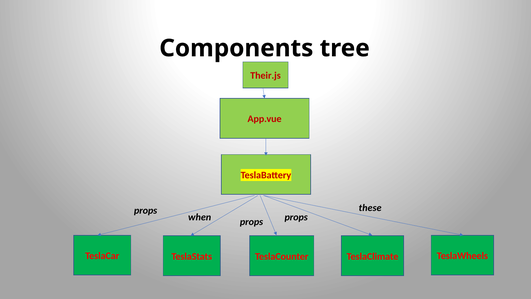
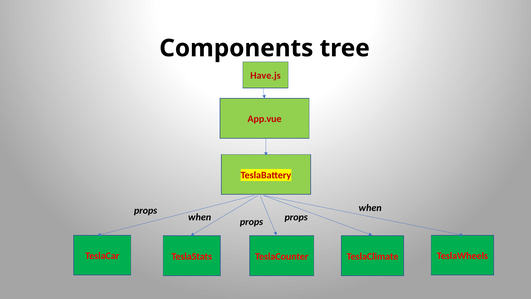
Their.js: Their.js -> Have.js
these at (370, 208): these -> when
